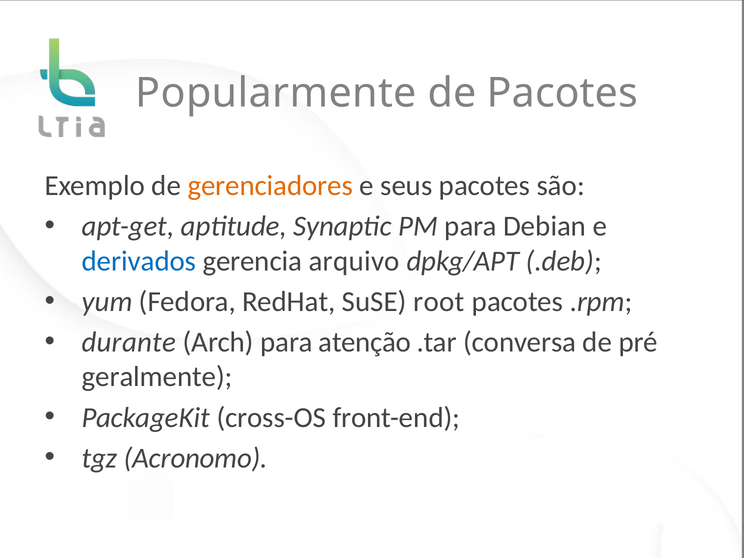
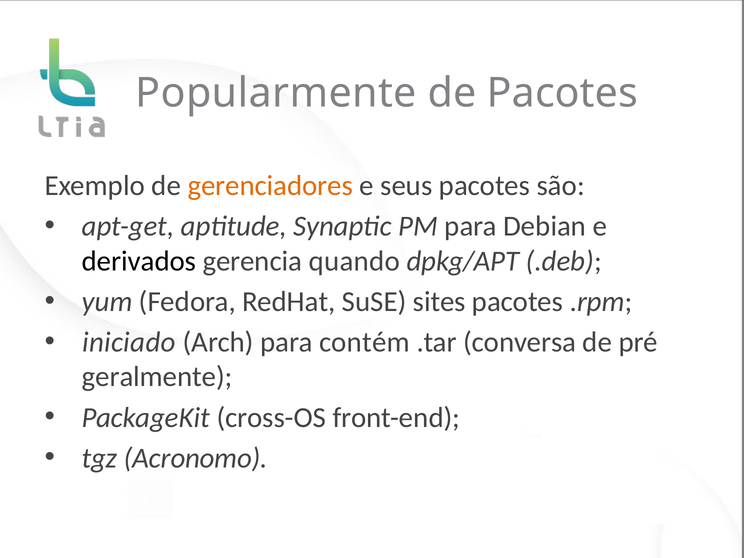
derivados colour: blue -> black
arquivo: arquivo -> quando
root: root -> sites
durante: durante -> iniciado
atenção: atenção -> contém
